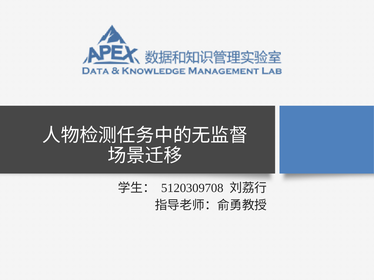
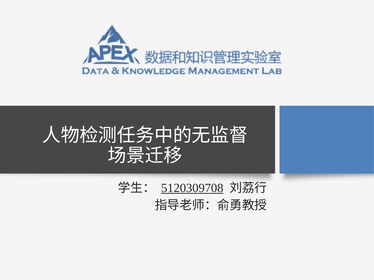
5120309708 underline: none -> present
